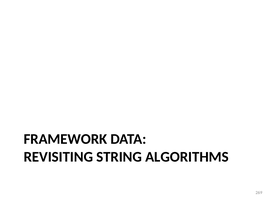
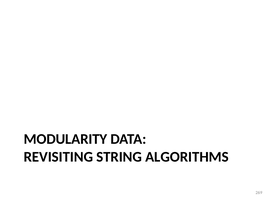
FRAMEWORK: FRAMEWORK -> MODULARITY
